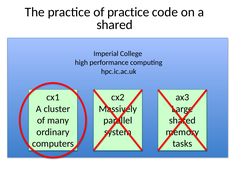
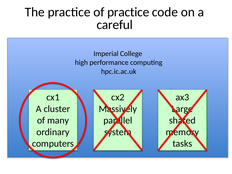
shared at (115, 25): shared -> careful
